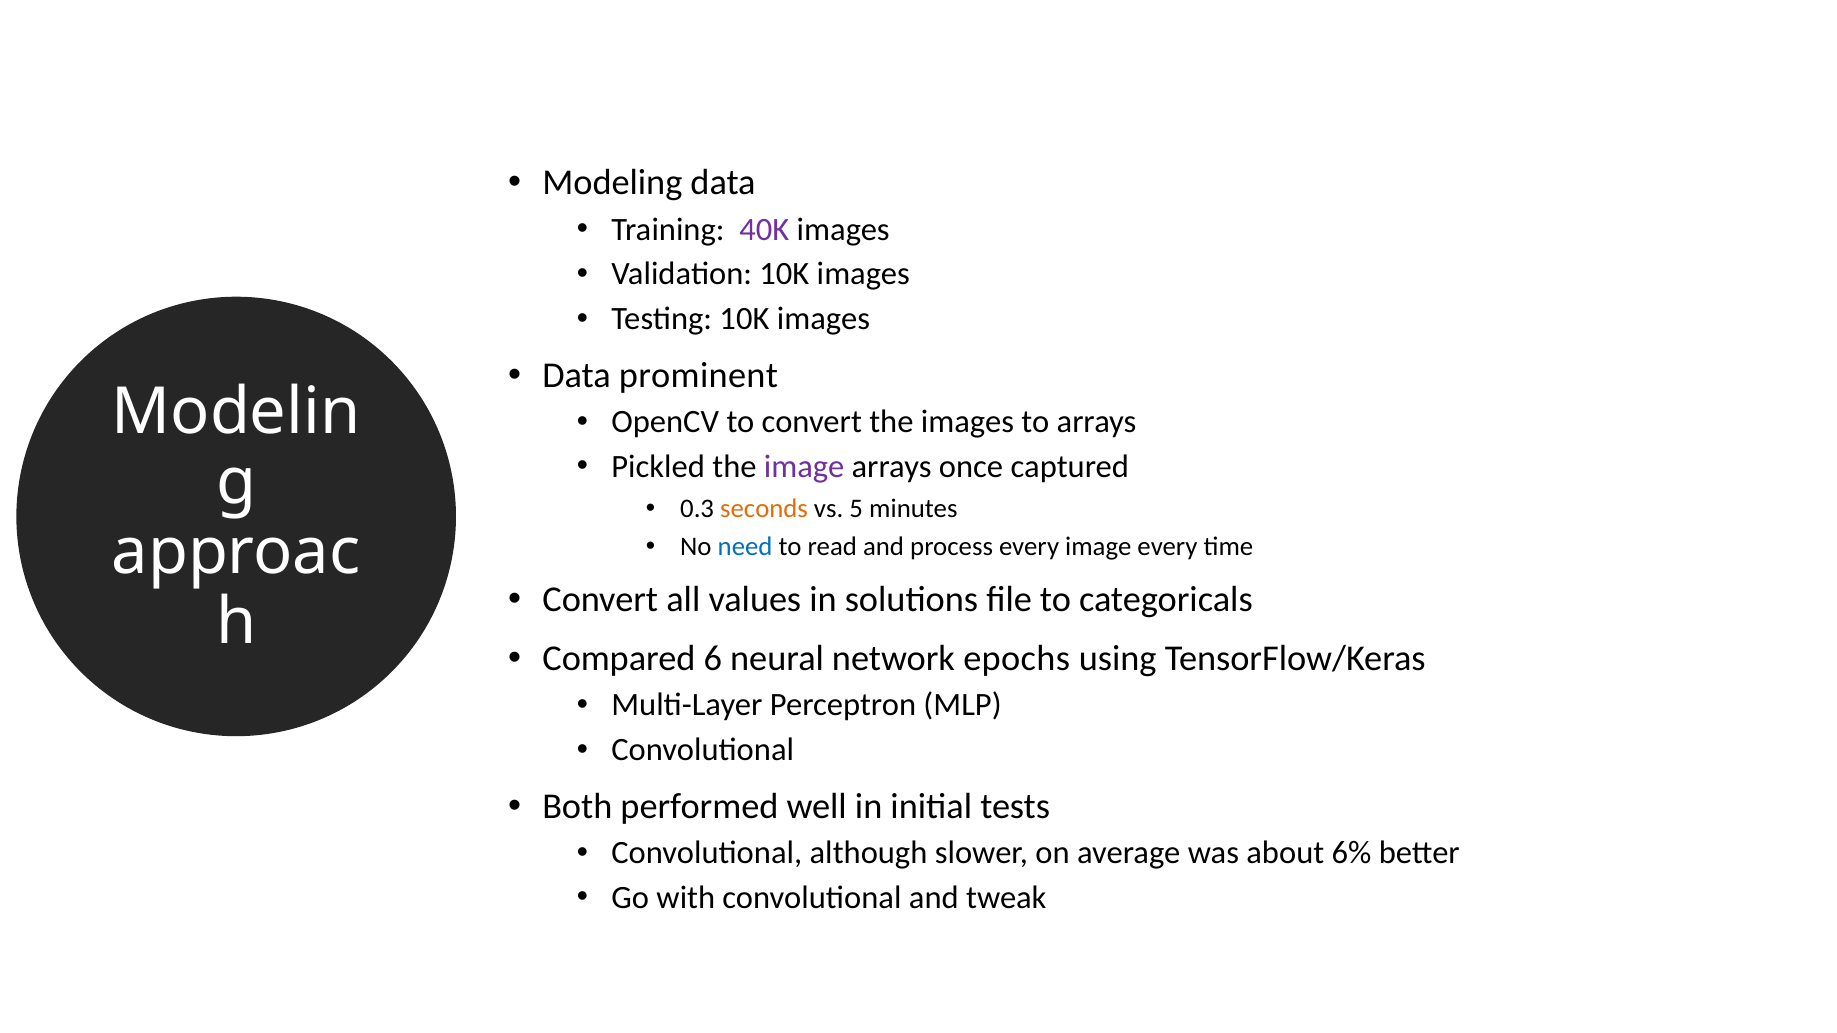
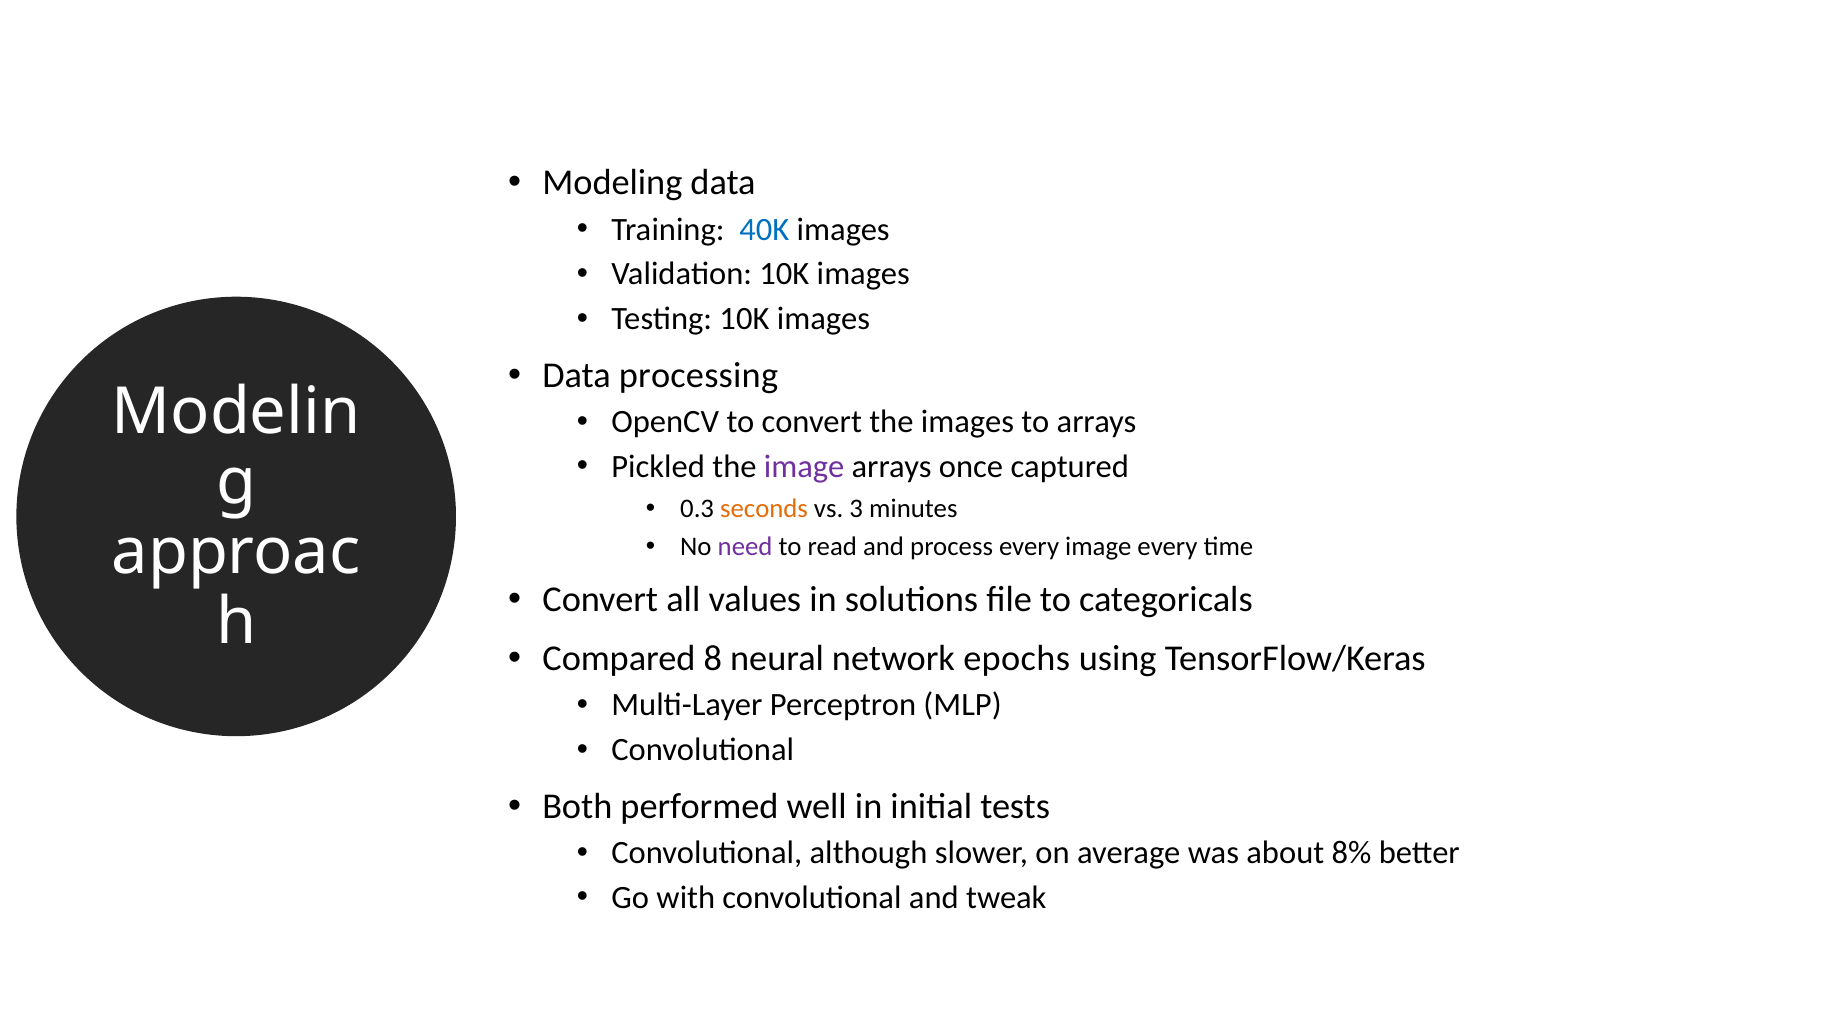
40K colour: purple -> blue
prominent: prominent -> processing
5: 5 -> 3
need colour: blue -> purple
6: 6 -> 8
6%: 6% -> 8%
